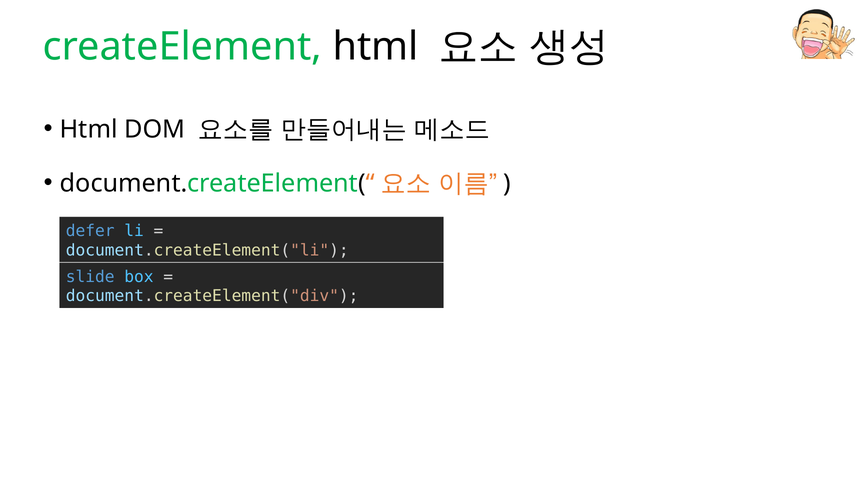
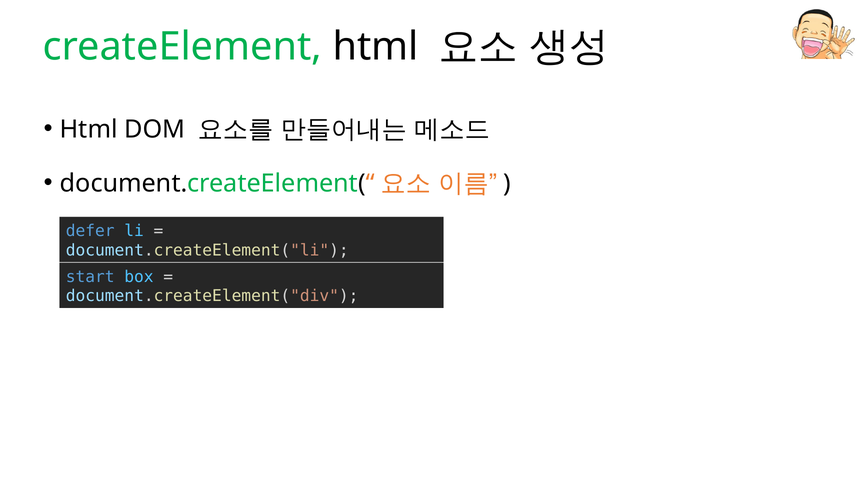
slide: slide -> start
